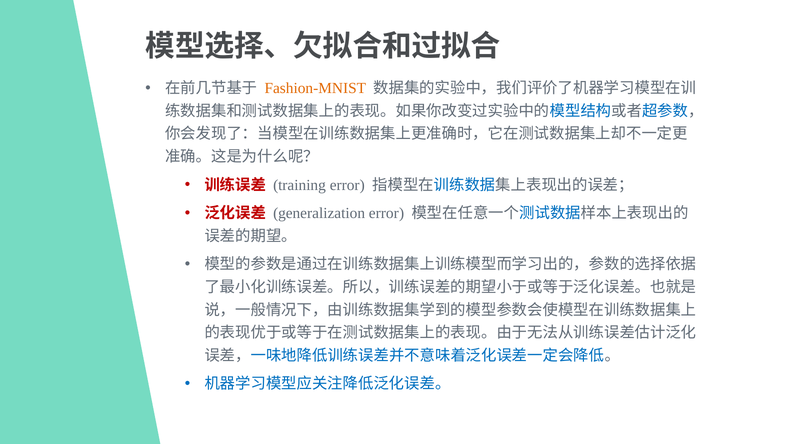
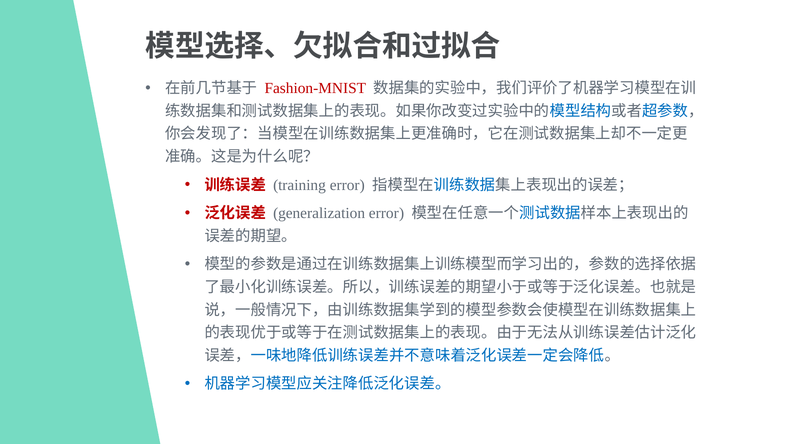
Fashion-MNIST colour: orange -> red
